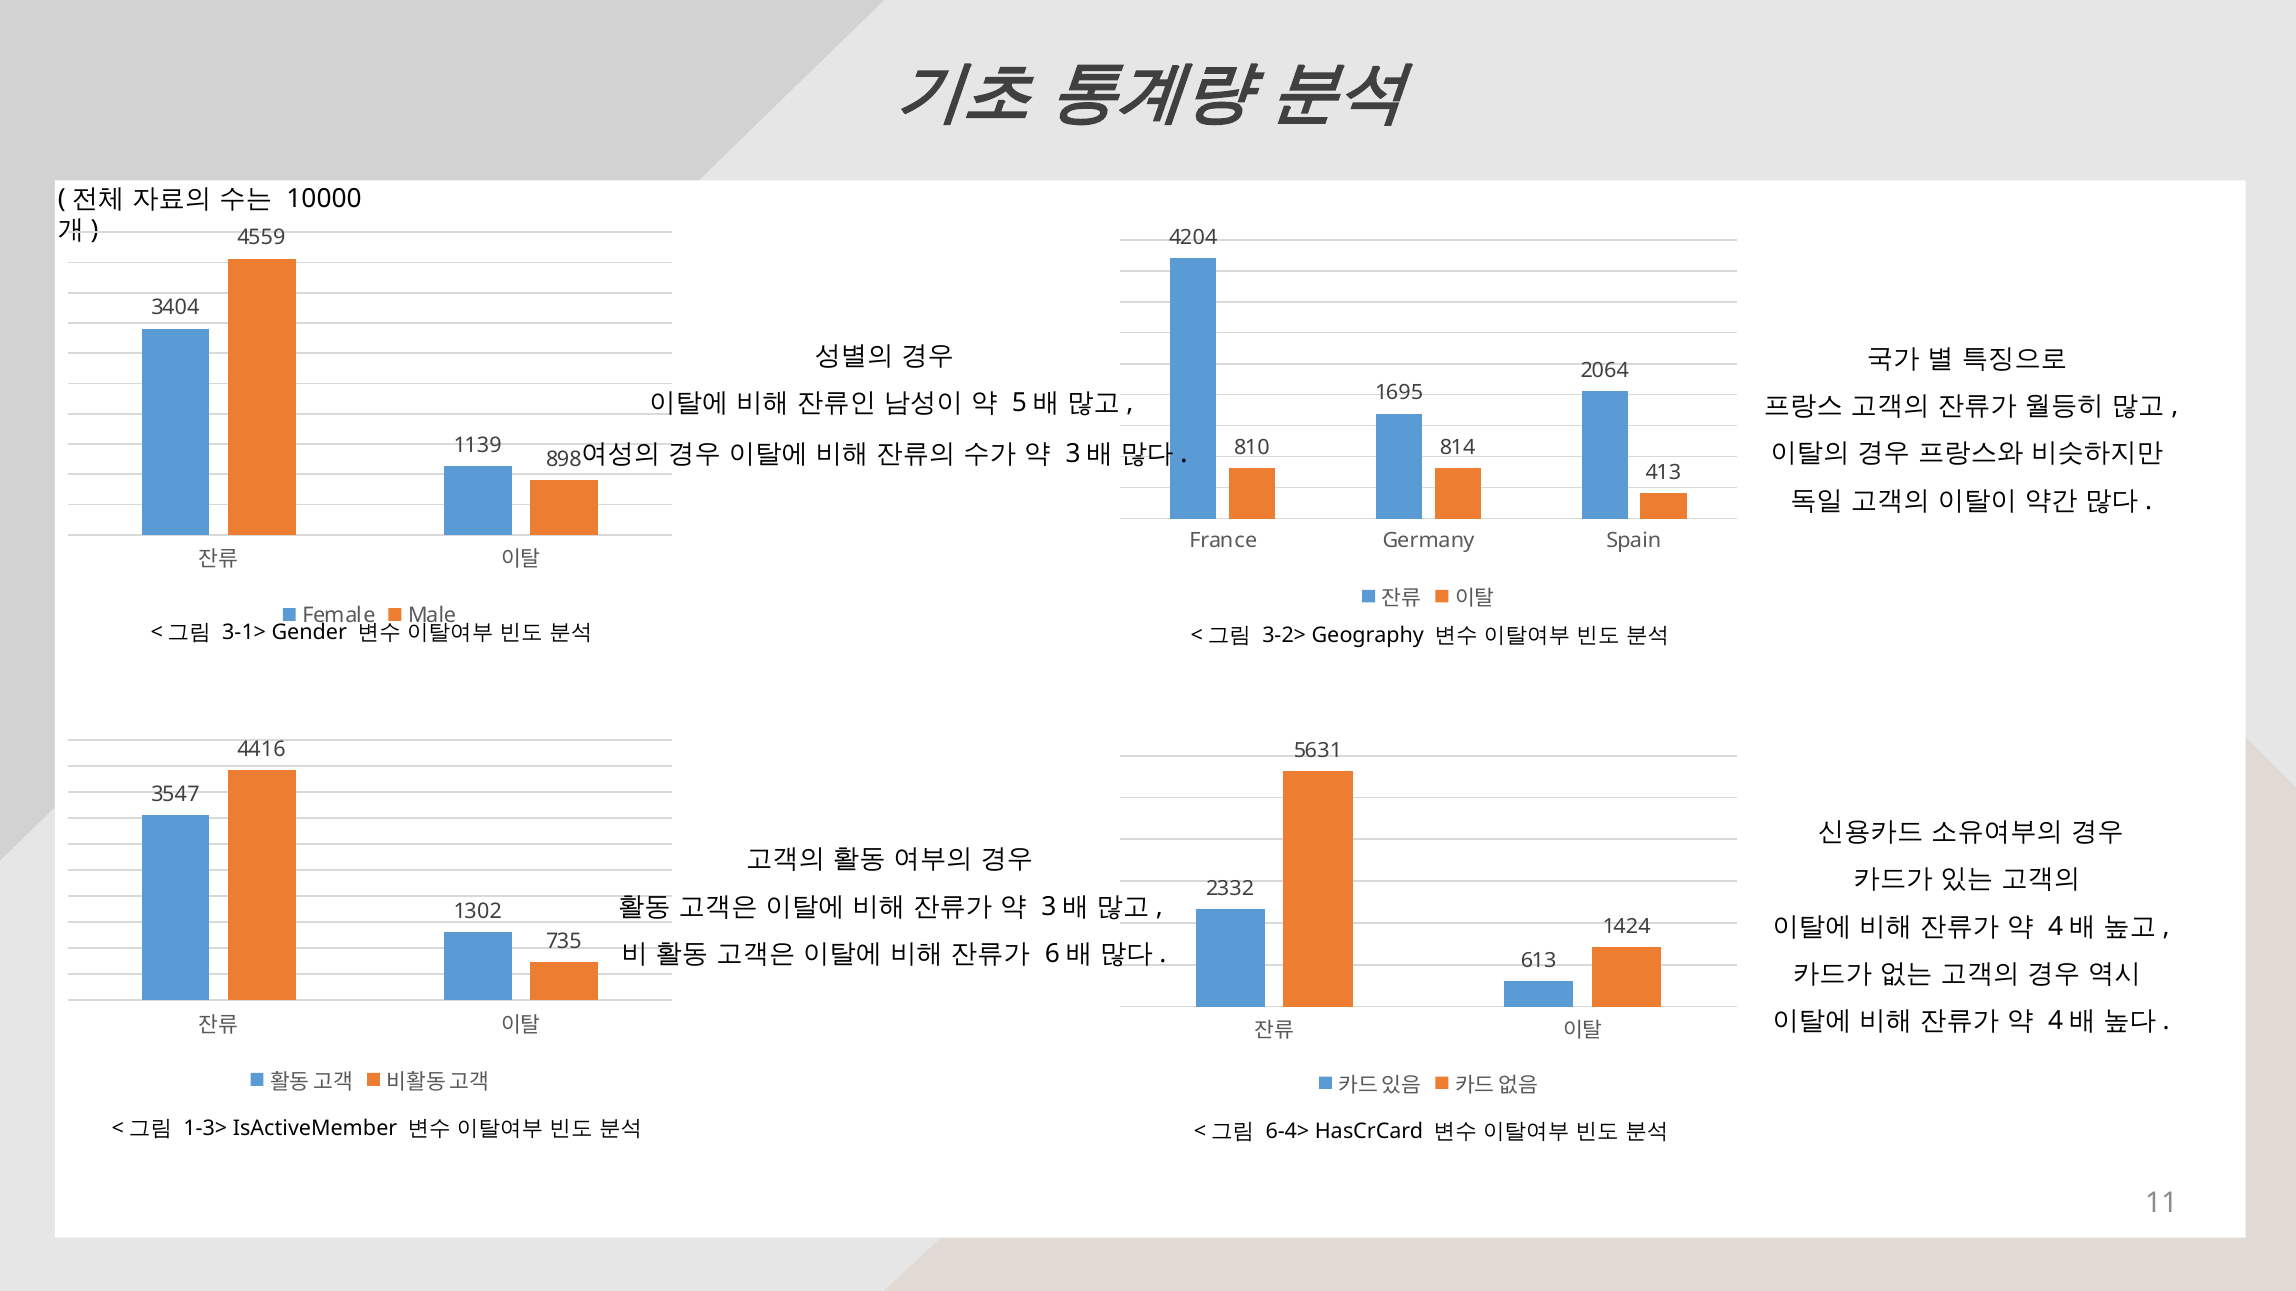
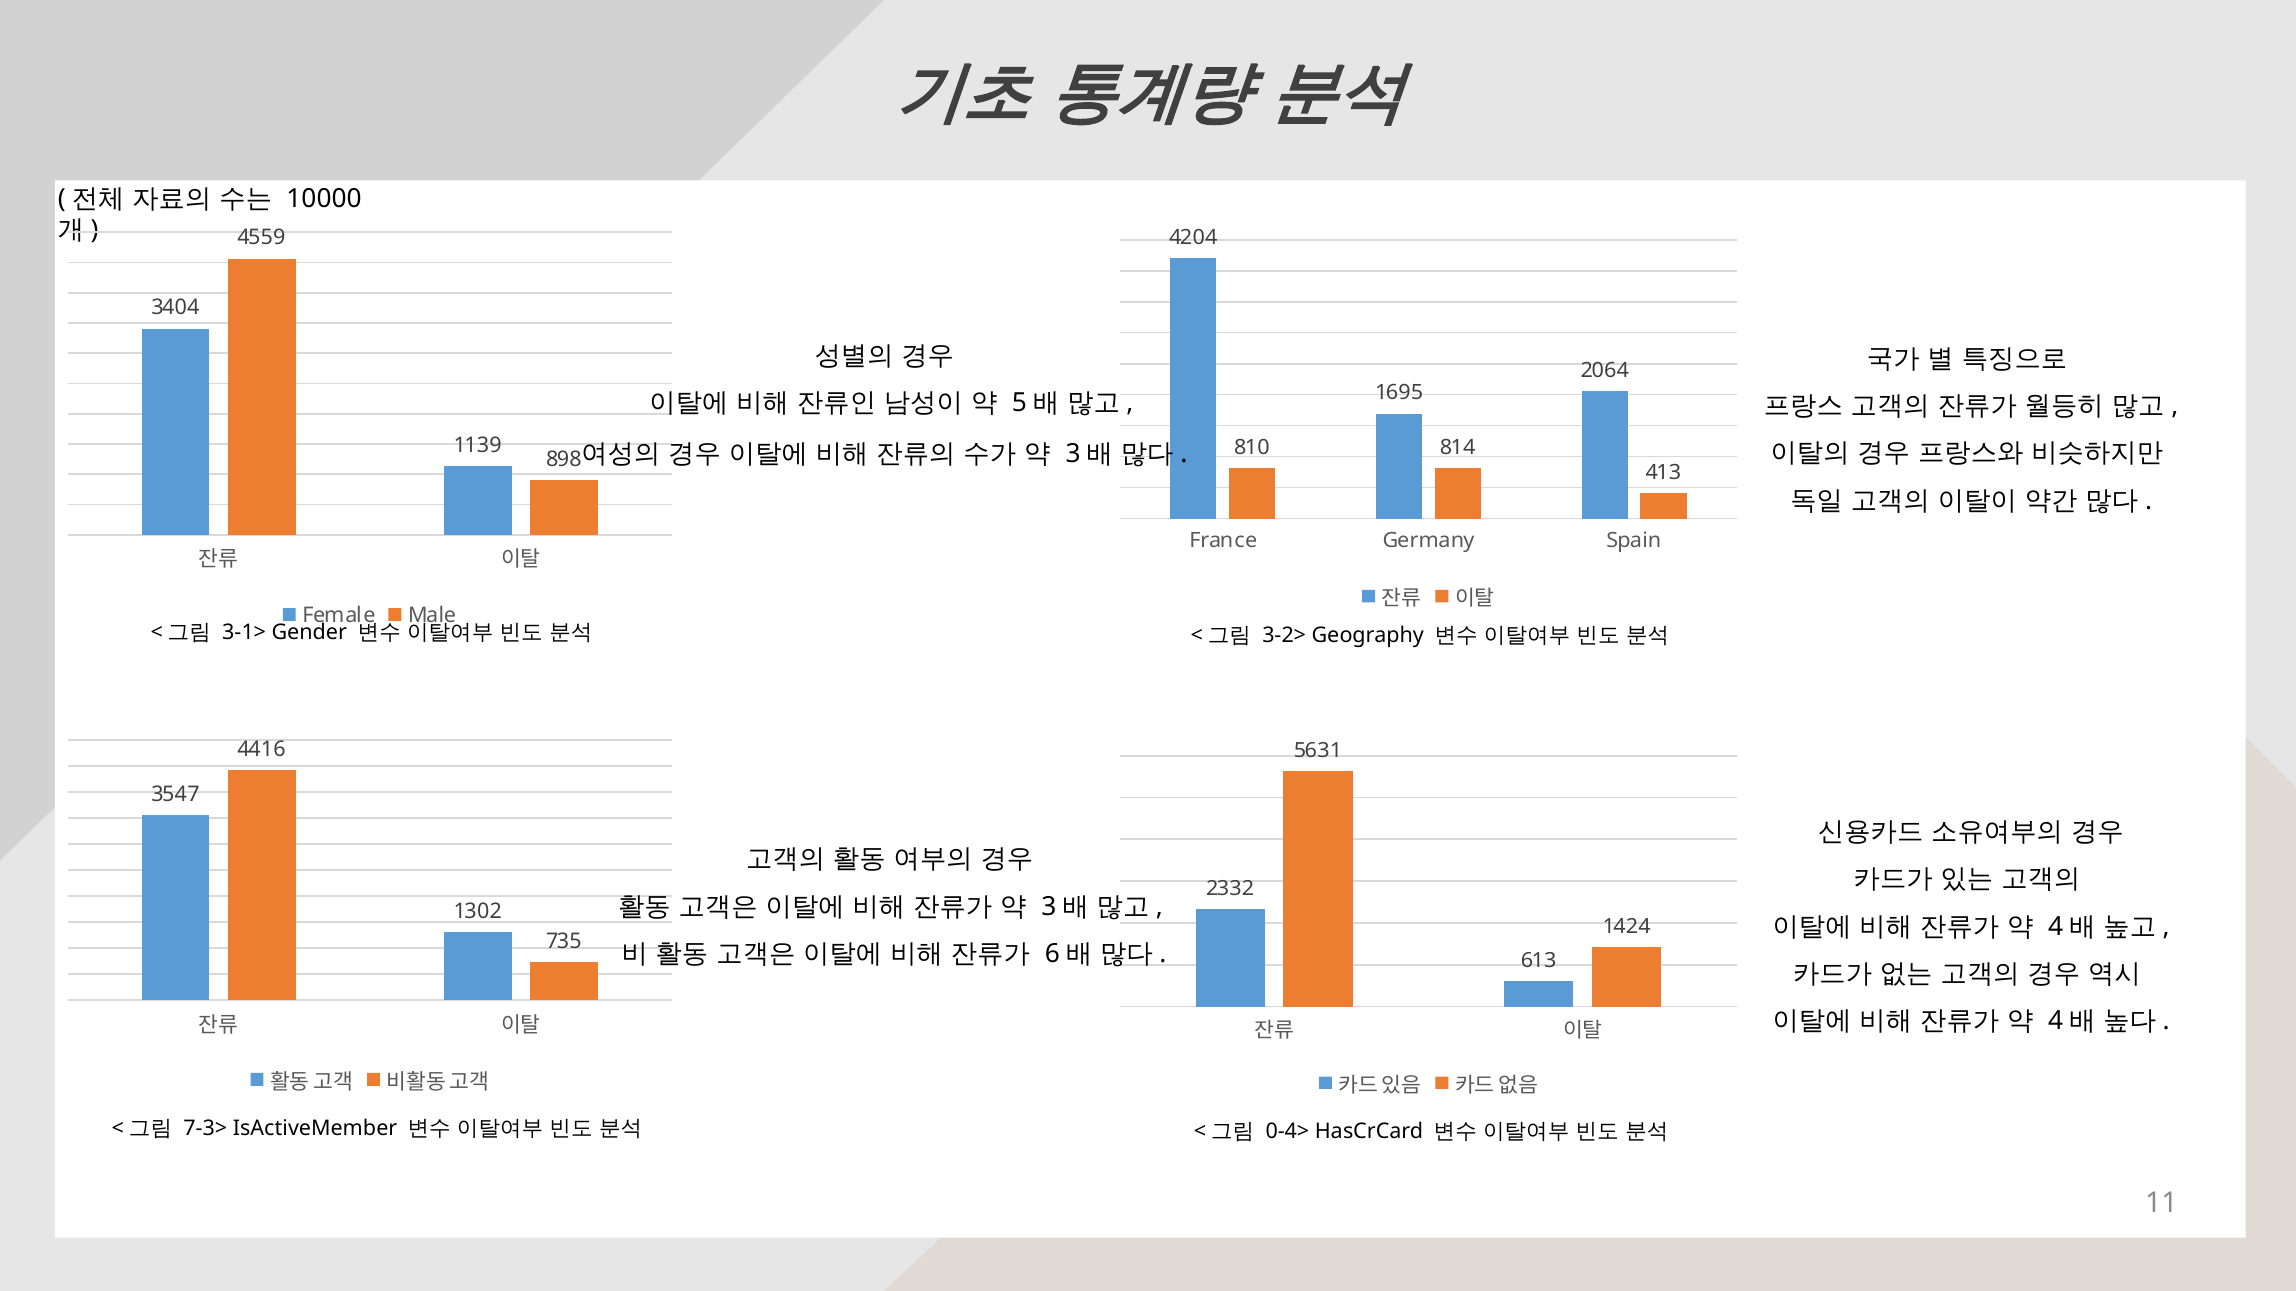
1-3>: 1-3> -> 7-3>
6-4>: 6-4> -> 0-4>
